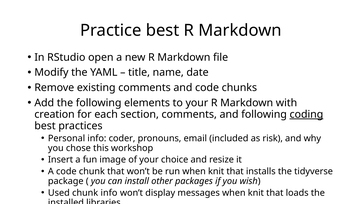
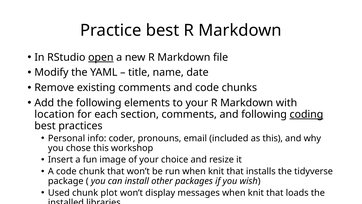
open underline: none -> present
creation: creation -> location
as risk: risk -> this
chunk info: info -> plot
